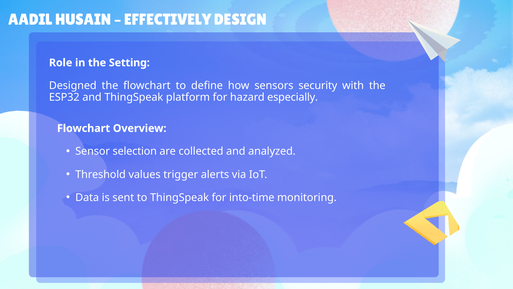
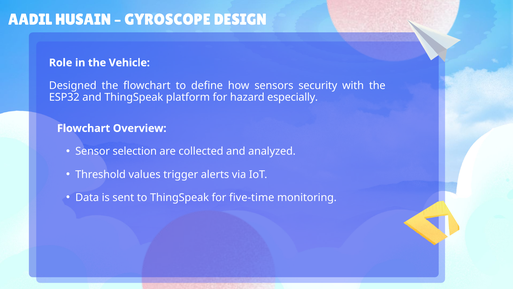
EFFECTIVELY: EFFECTIVELY -> GYROSCOPE
Setting: Setting -> Vehicle
into-time: into-time -> five-time
